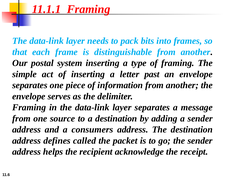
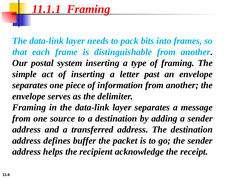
consumers: consumers -> transferred
called: called -> buffer
